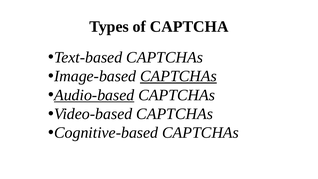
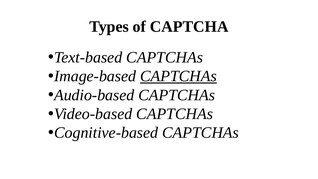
Audio‑based underline: present -> none
